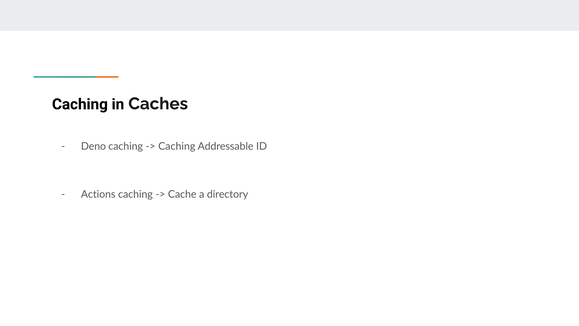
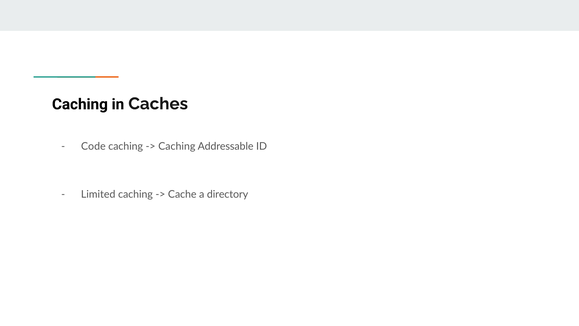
Deno: Deno -> Code
Actions: Actions -> Limited
